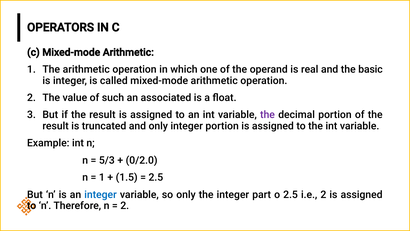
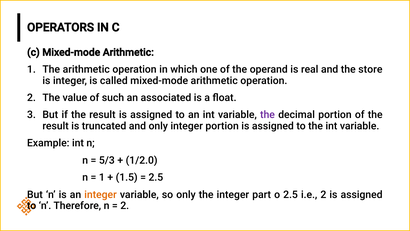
basic: basic -> store
0/2.0: 0/2.0 -> 1/2.0
integer at (101, 195) colour: blue -> orange
